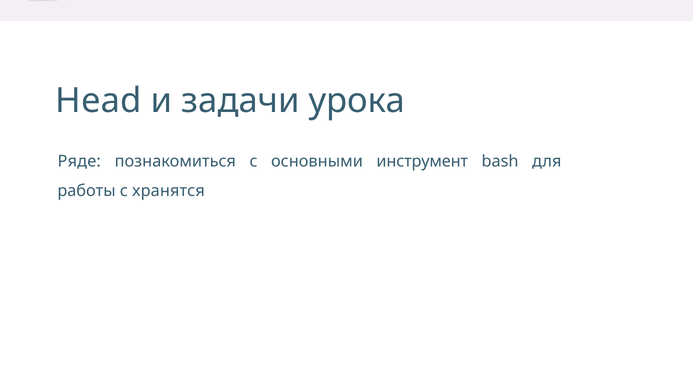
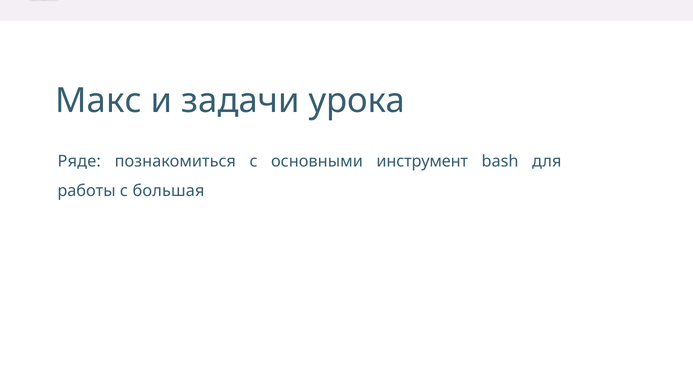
Head: Head -> Макс
хранятся: хранятся -> большая
